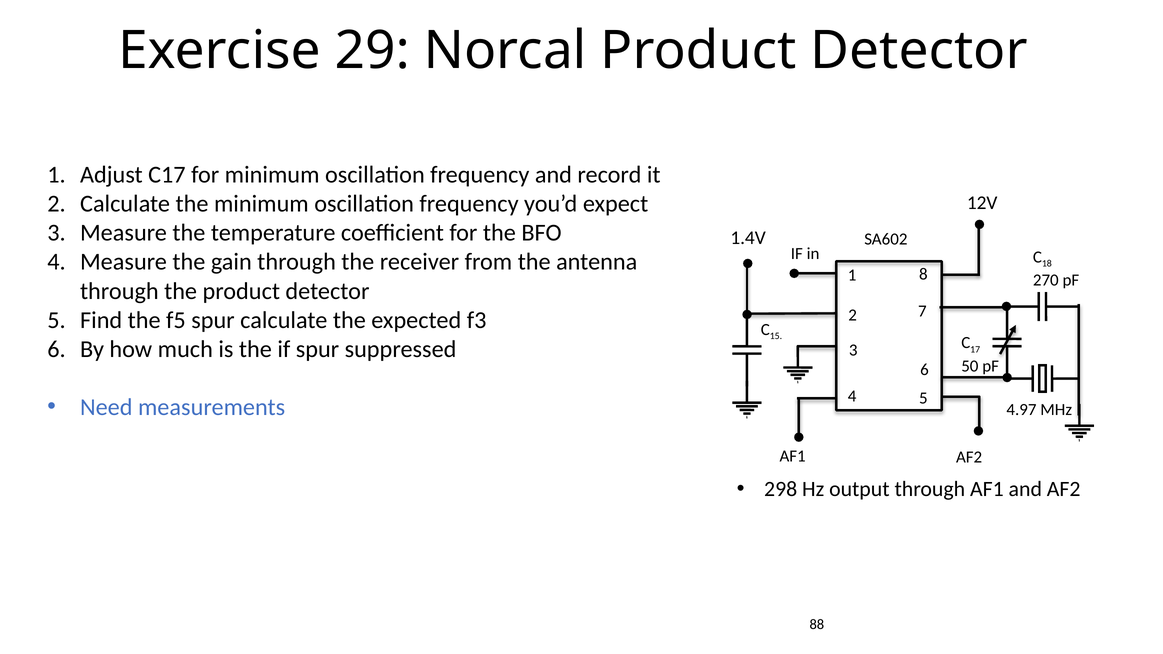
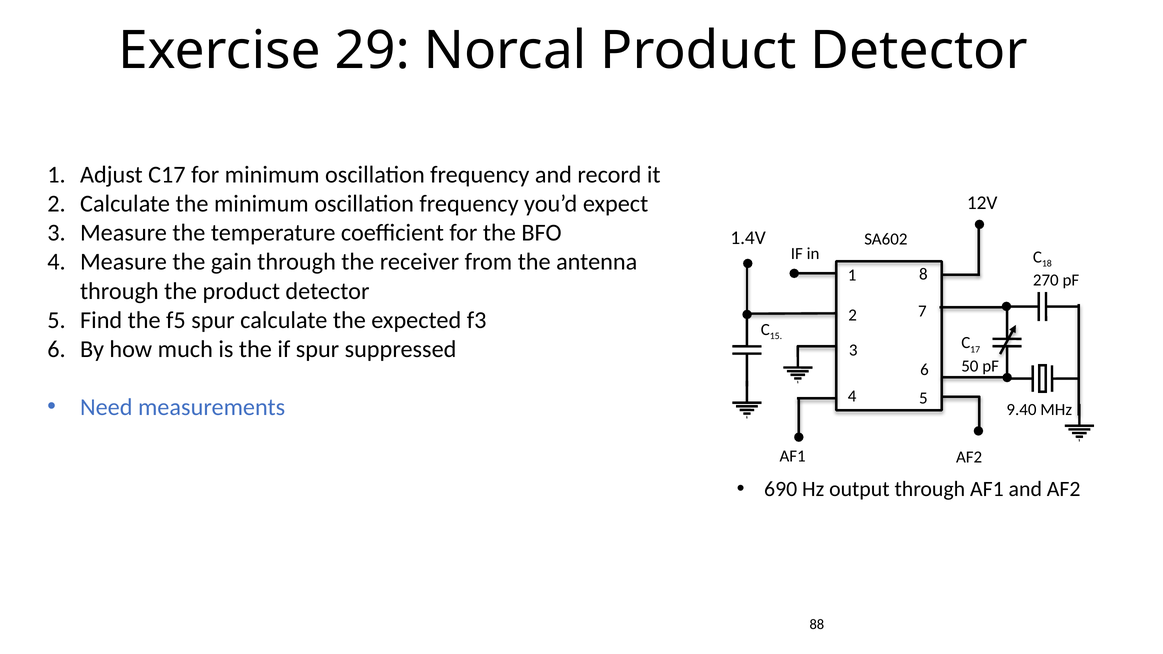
4.97: 4.97 -> 9.40
298: 298 -> 690
